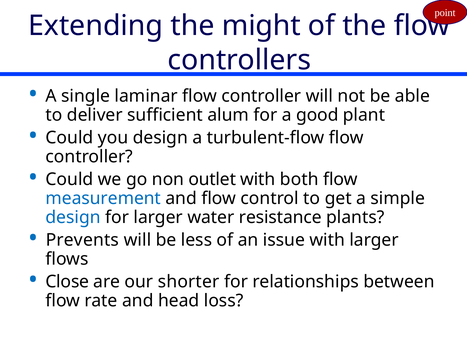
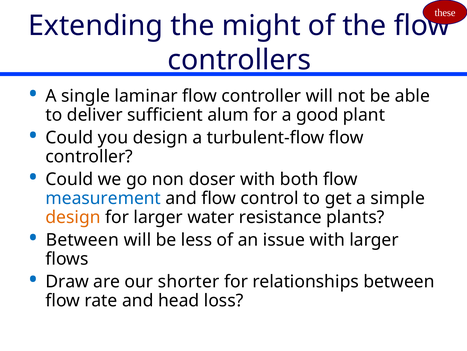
point: point -> these
outlet: outlet -> doser
design at (73, 217) colour: blue -> orange
Prevents at (82, 240): Prevents -> Between
Close: Close -> Draw
